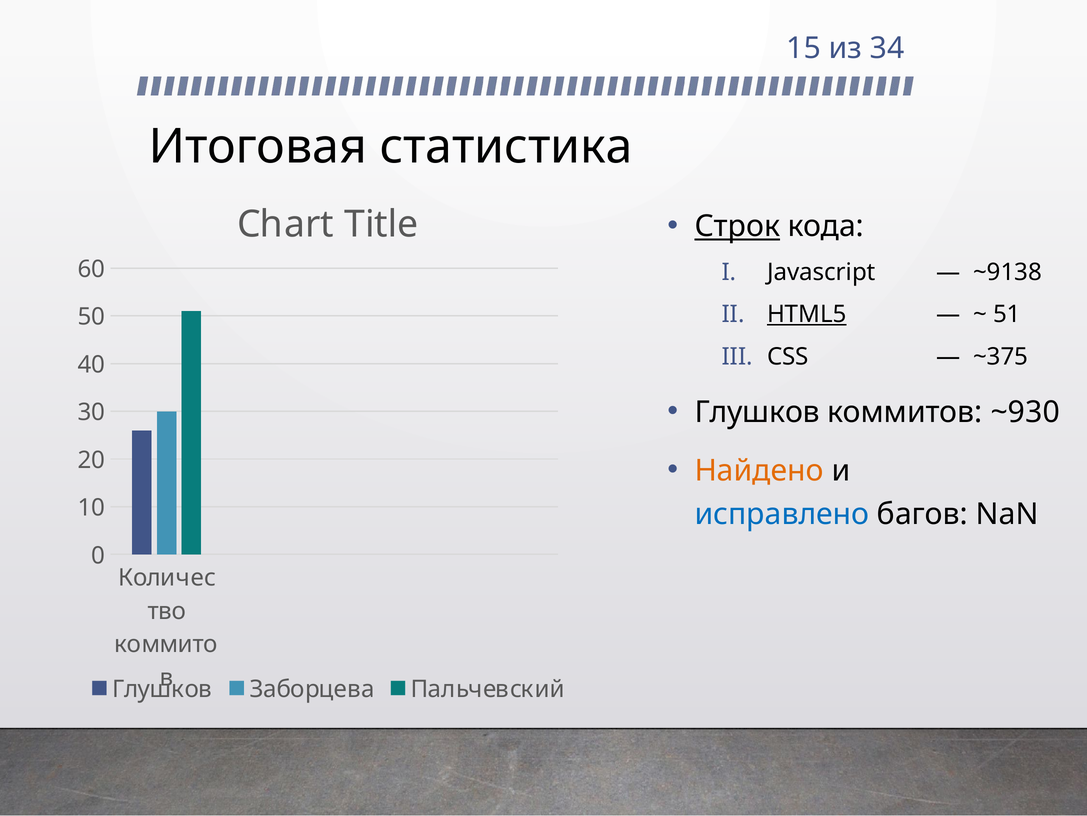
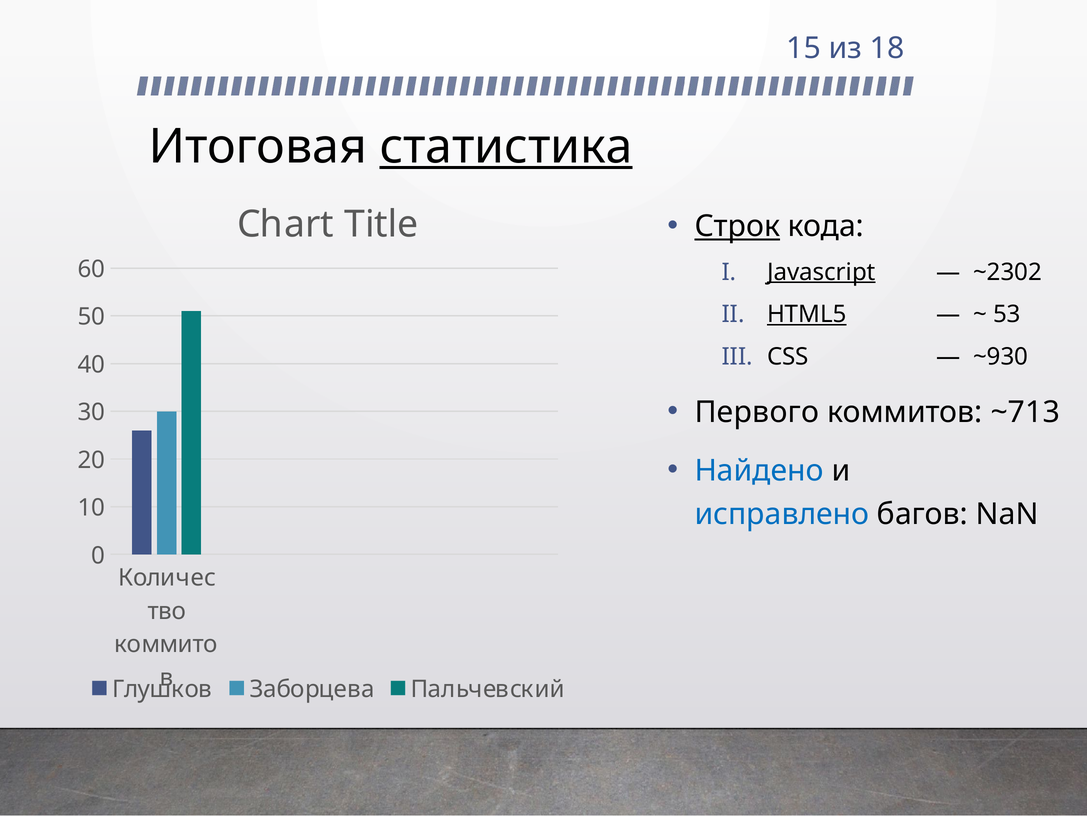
34: 34 -> 18
статистика underline: none -> present
Javascript underline: none -> present
~9138: ~9138 -> ~2302
51: 51 -> 53
~375: ~375 -> ~930
Глушков at (757, 412): Глушков -> Первого
~930: ~930 -> ~713
Найдено colour: orange -> blue
